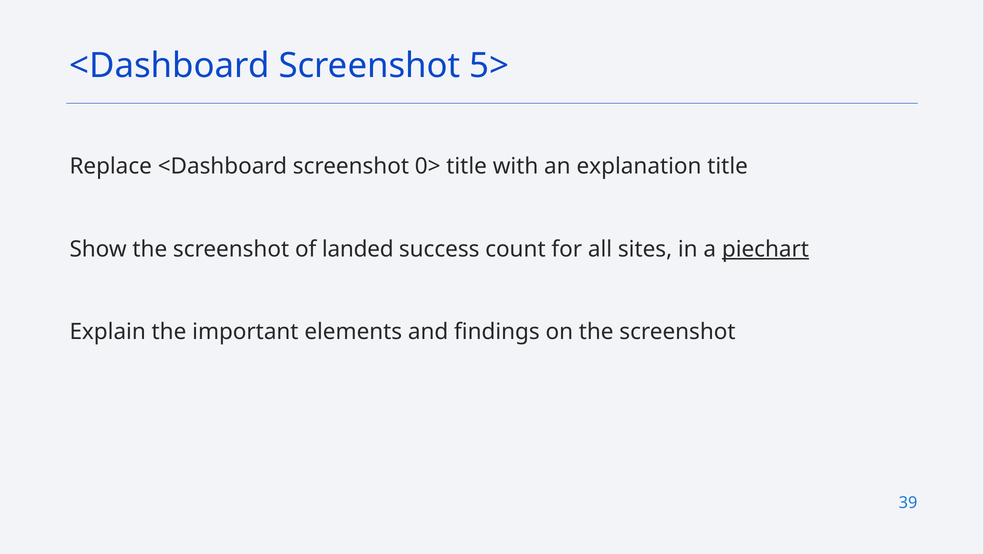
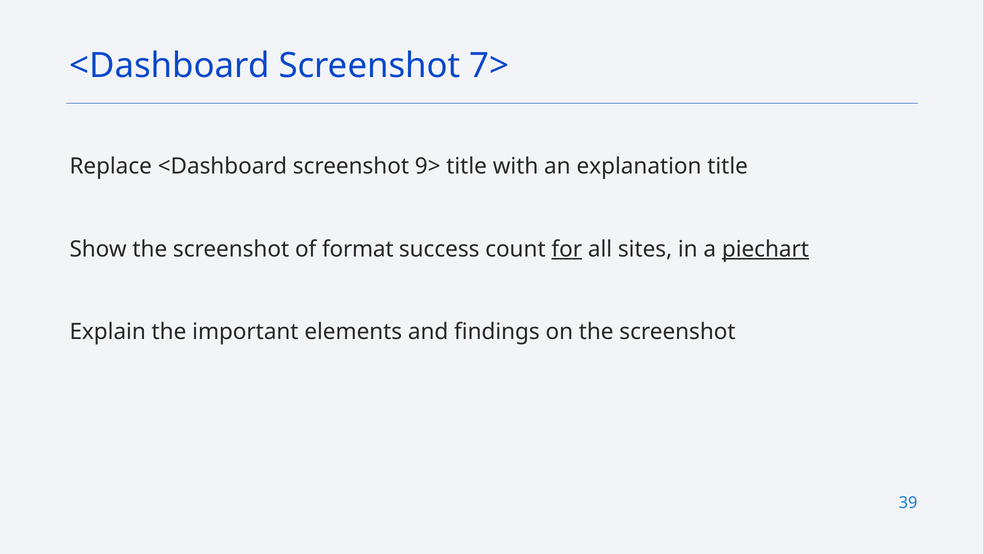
5>: 5> -> 7>
0>: 0> -> 9>
landed: landed -> format
for underline: none -> present
